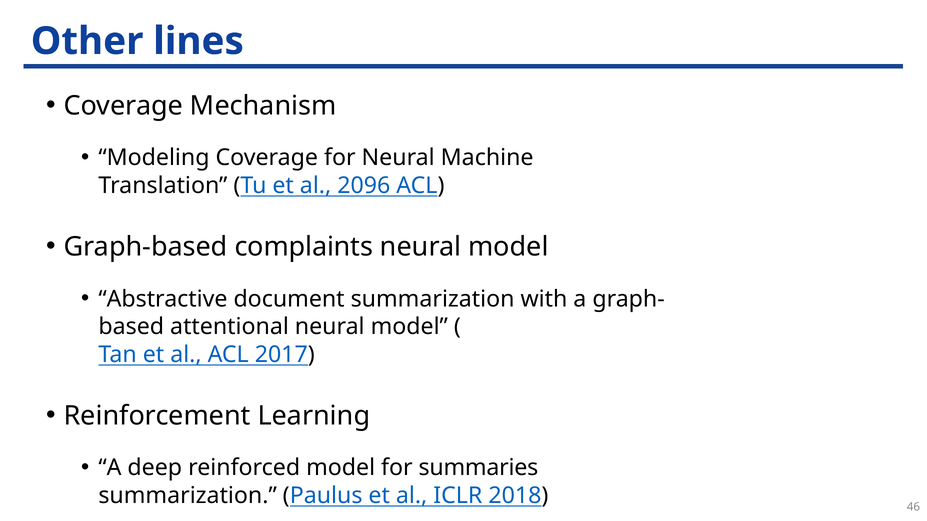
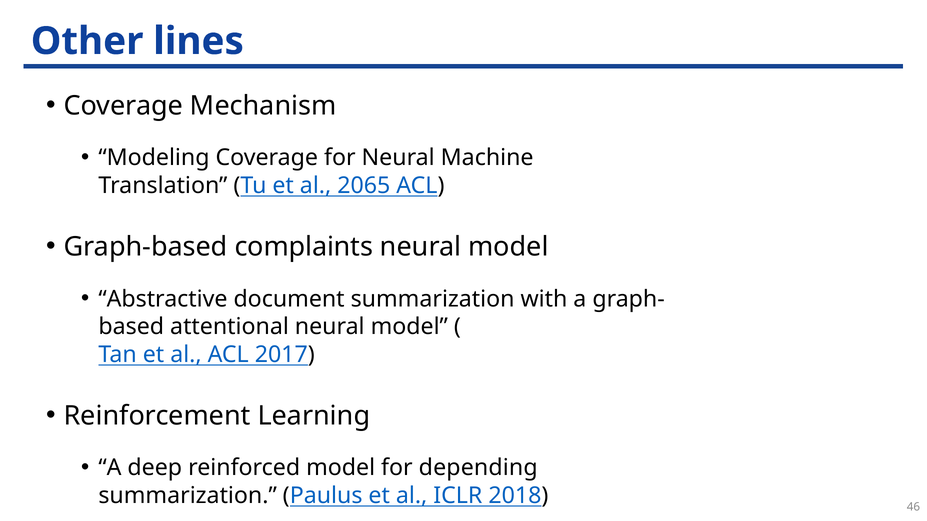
2096: 2096 -> 2065
summaries: summaries -> depending
